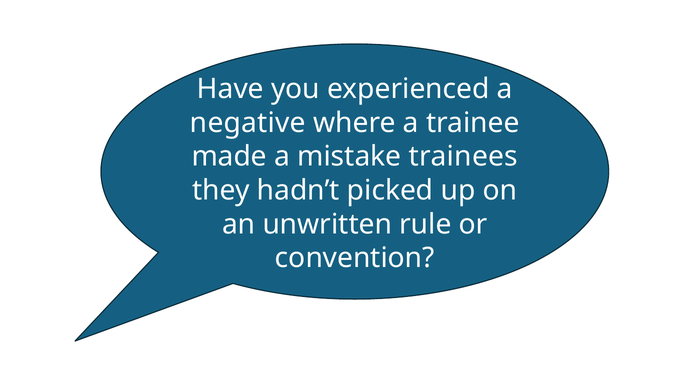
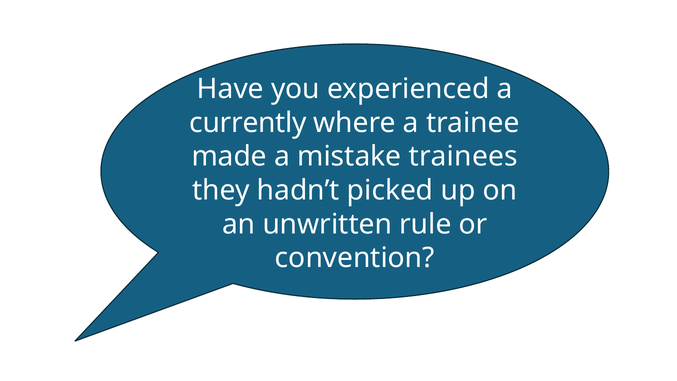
negative: negative -> currently
